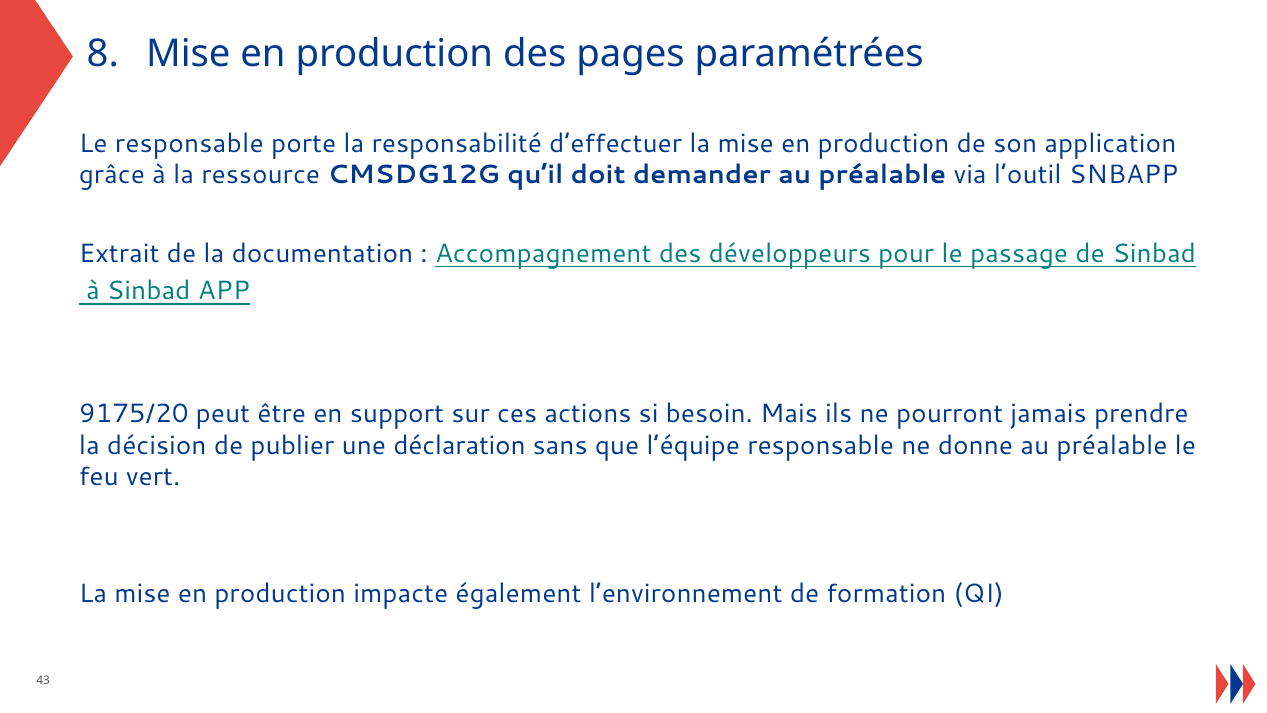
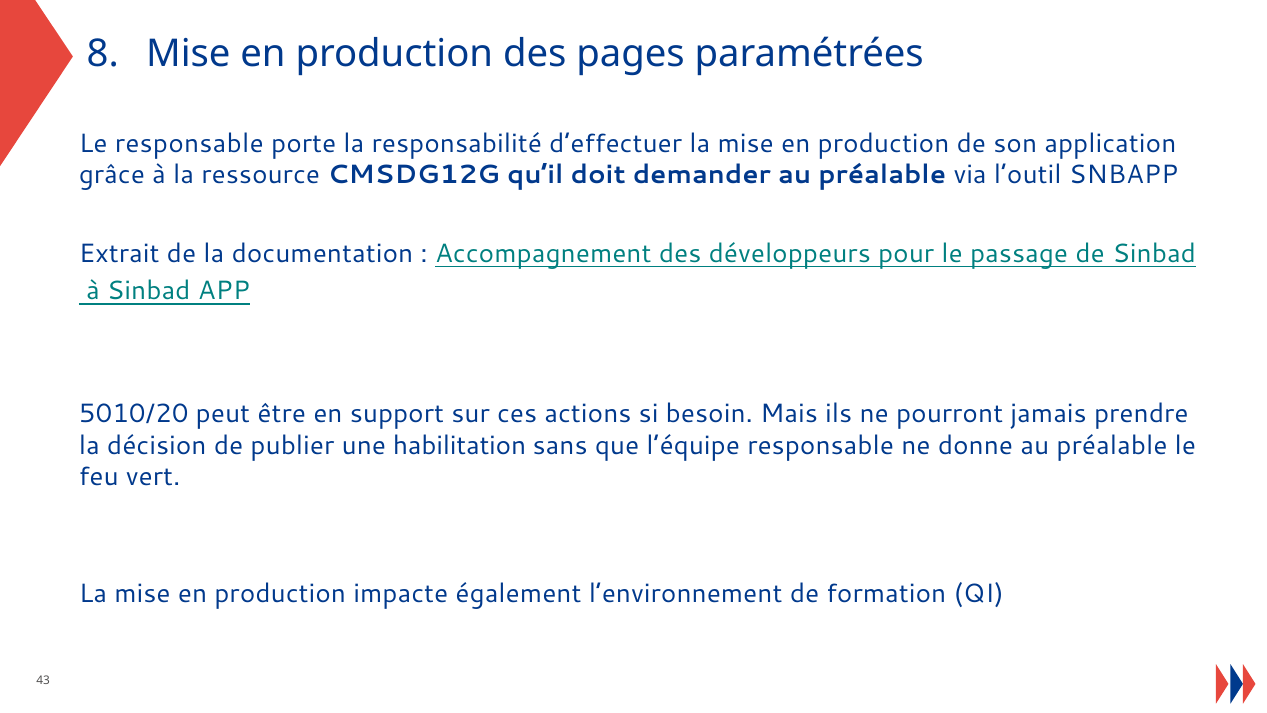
9175/20: 9175/20 -> 5010/20
déclaration: déclaration -> habilitation
